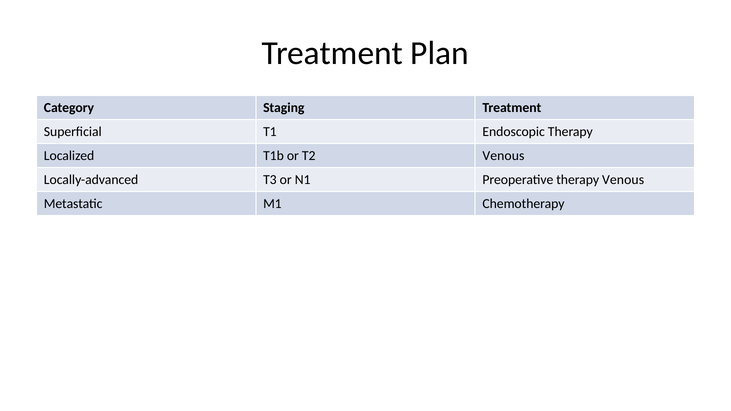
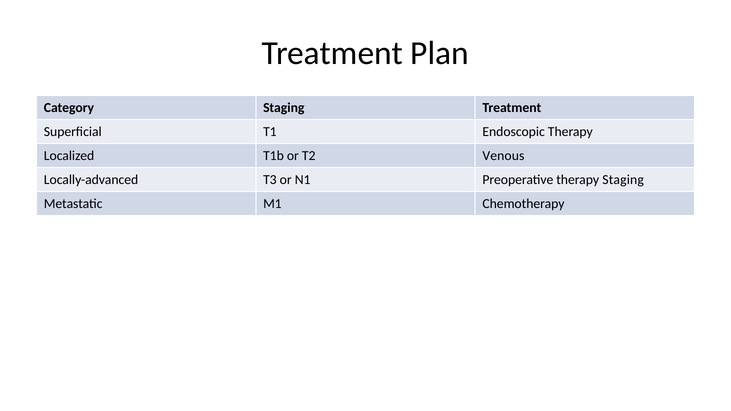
therapy Venous: Venous -> Staging
